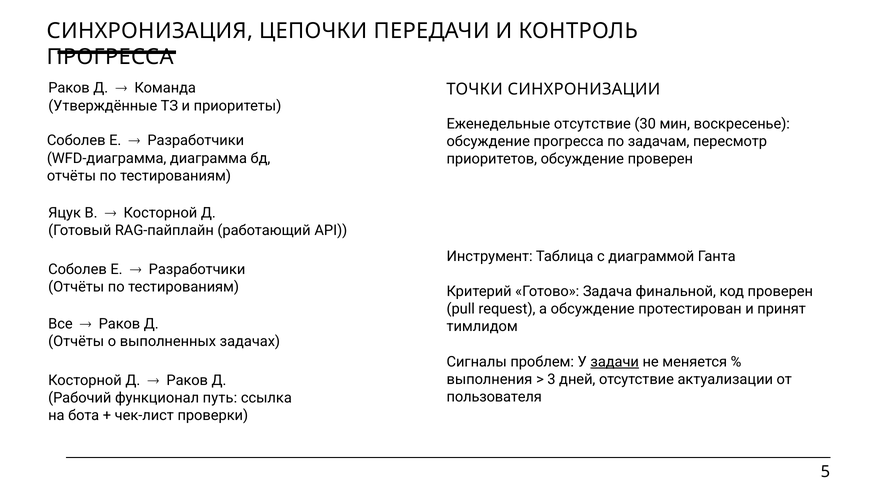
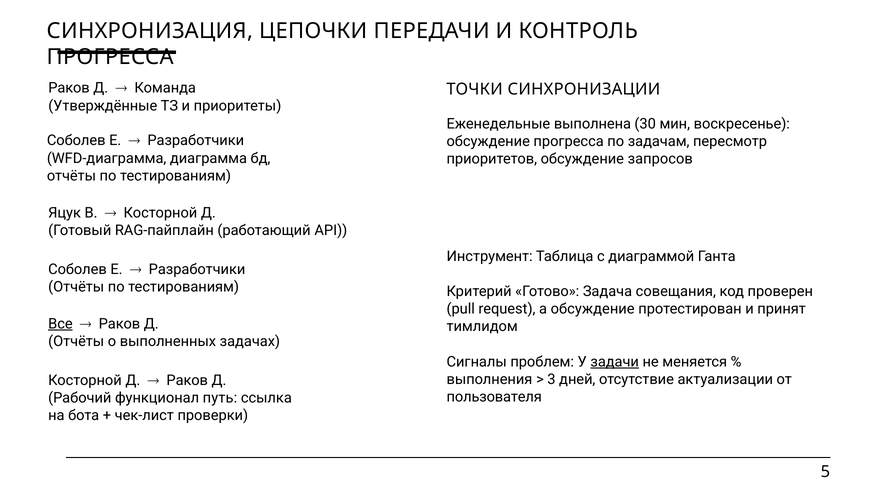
Еженедельные отсутствие: отсутствие -> выполнена
обсуждение проверен: проверен -> запросов
финальной: финальной -> совещания
Все underline: none -> present
